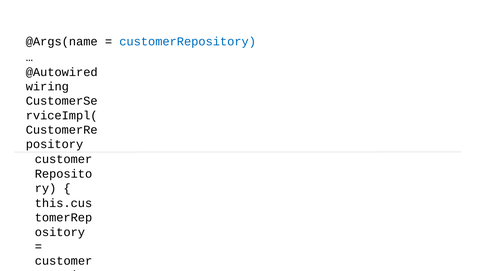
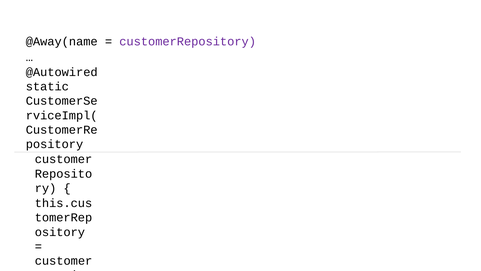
@Args(name: @Args(name -> @Away(name
customerRepository colour: blue -> purple
wiring: wiring -> static
